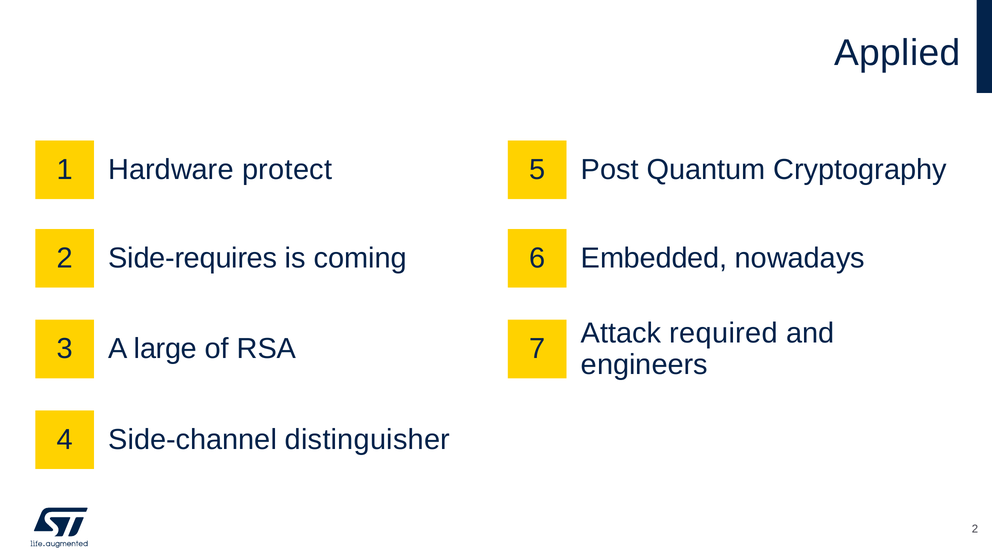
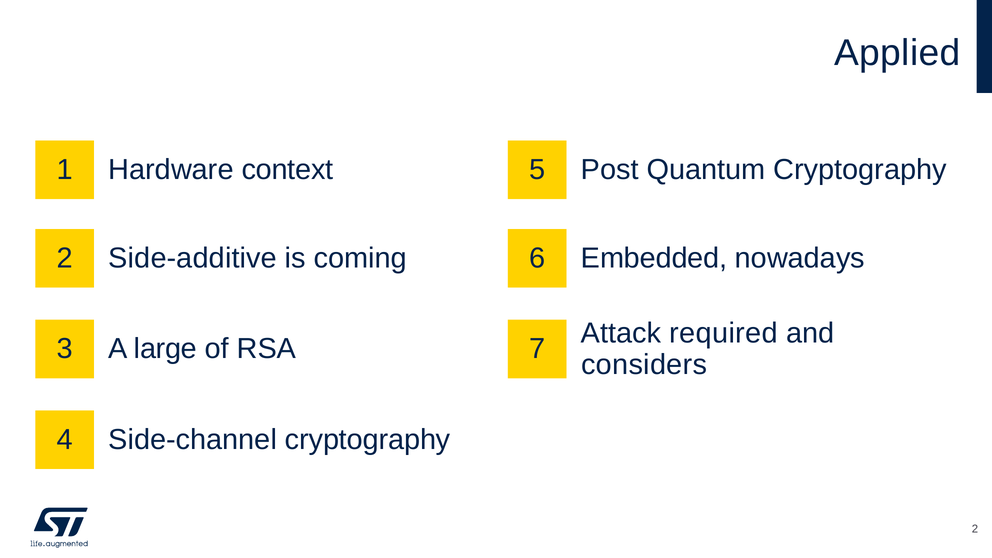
protect: protect -> context
Side-requires: Side-requires -> Side-additive
engineers: engineers -> considers
Side-channel distinguisher: distinguisher -> cryptography
